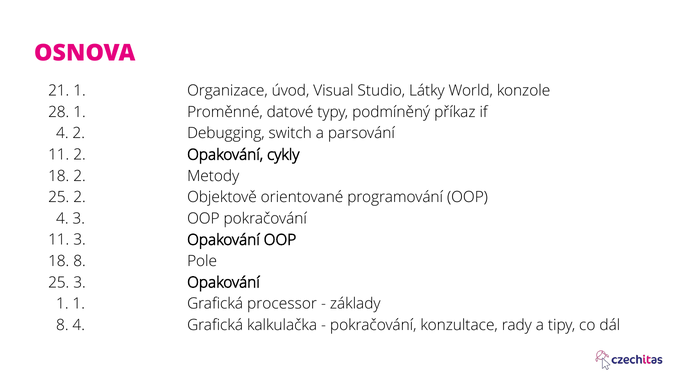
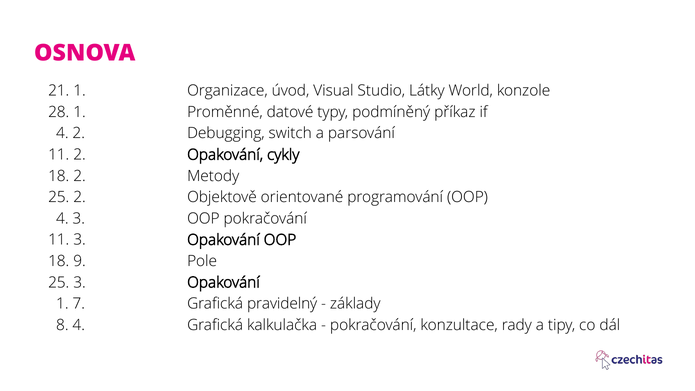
18 8: 8 -> 9
1 1: 1 -> 7
processor: processor -> pravidelný
